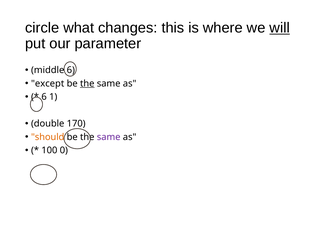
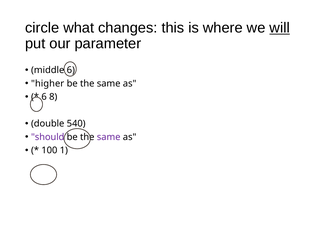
except: except -> higher
the at (87, 84) underline: present -> none
1: 1 -> 8
170: 170 -> 540
should colour: orange -> purple
0: 0 -> 1
